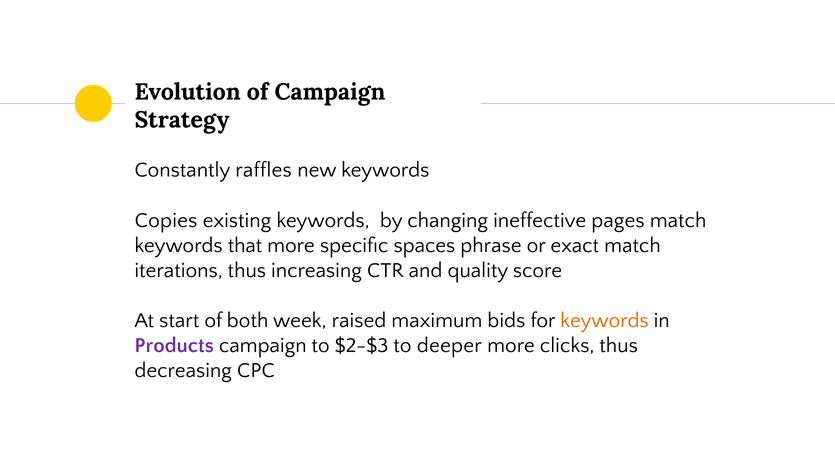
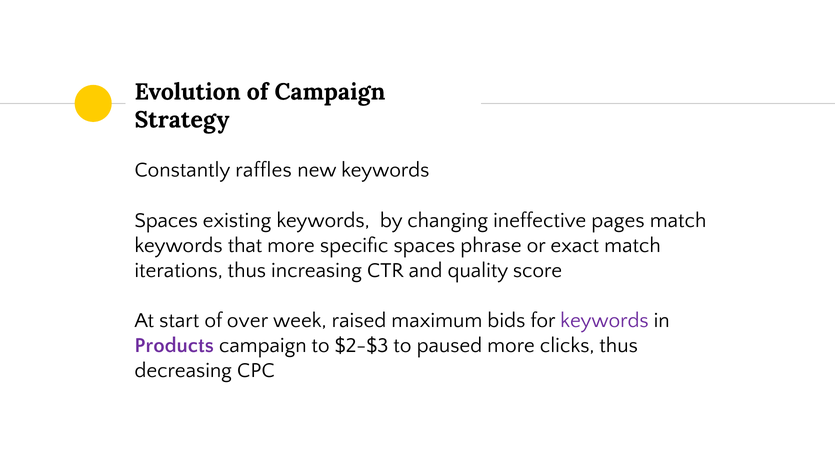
Copies at (166, 220): Copies -> Spaces
both: both -> over
keywords at (604, 320) colour: orange -> purple
deeper: deeper -> paused
